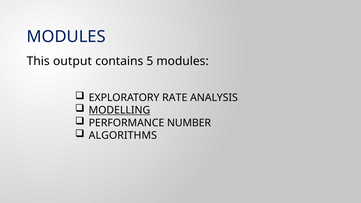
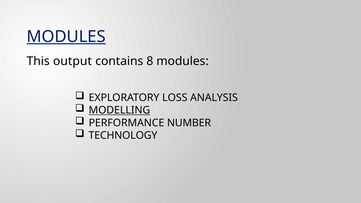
MODULES at (66, 37) underline: none -> present
5: 5 -> 8
RATE: RATE -> LOSS
ALGORITHMS: ALGORITHMS -> TECHNOLOGY
